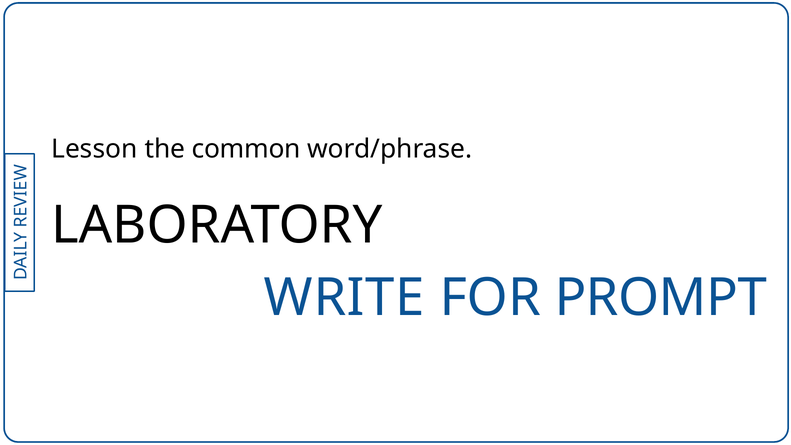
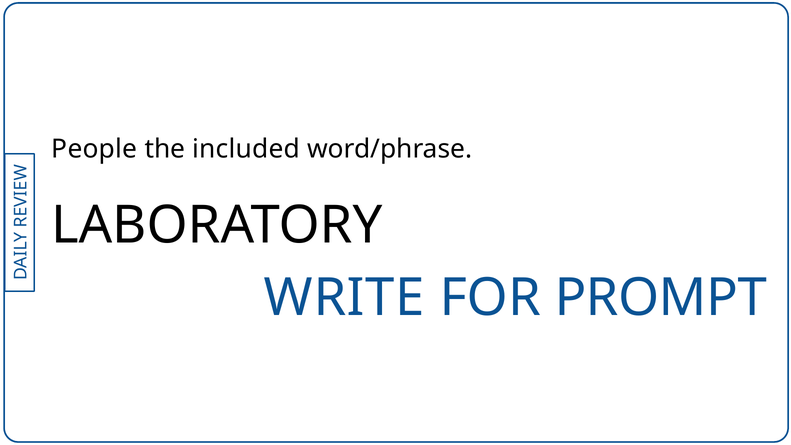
Lesson: Lesson -> People
common: common -> included
